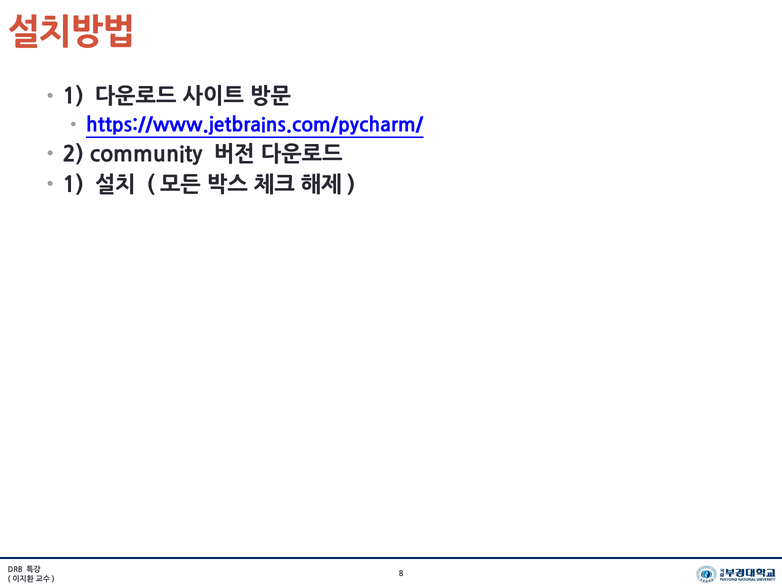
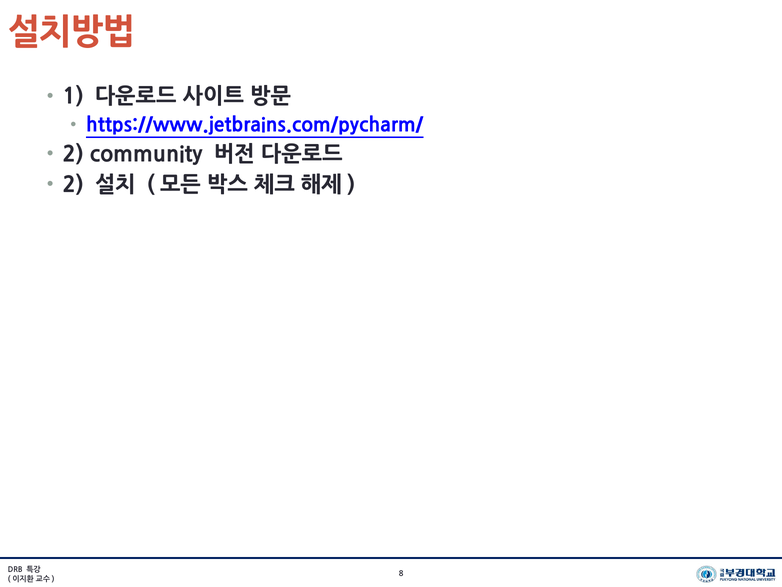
1 at (73, 185): 1 -> 2
